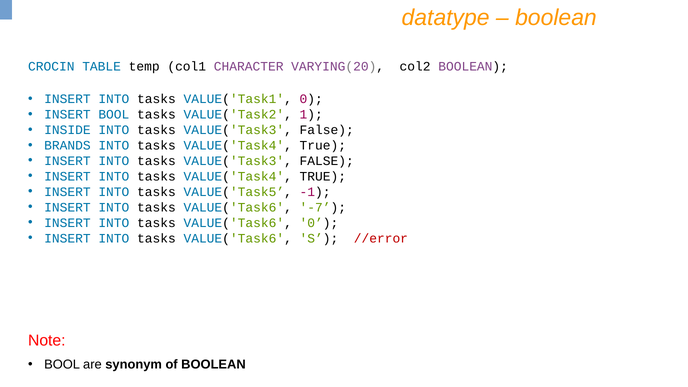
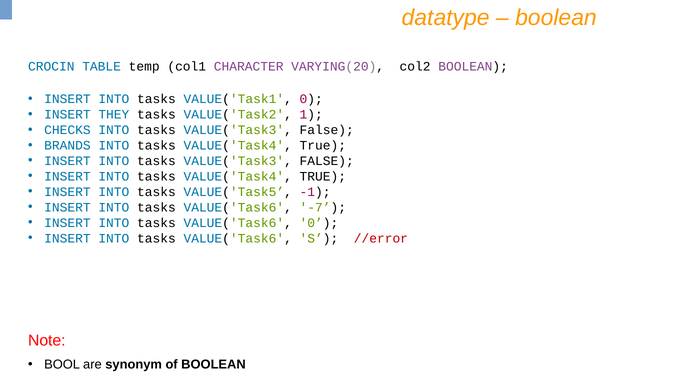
INSERT BOOL: BOOL -> THEY
INSIDE: INSIDE -> CHECKS
